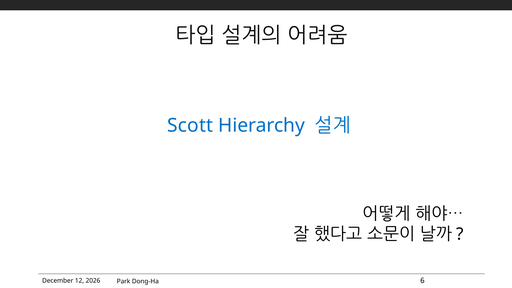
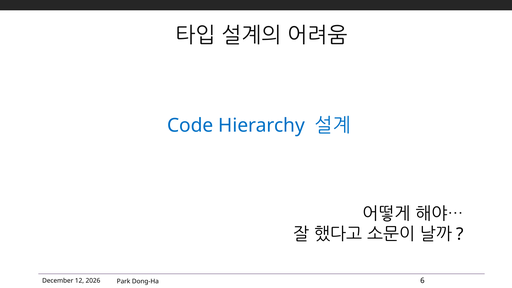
Scott: Scott -> Code
